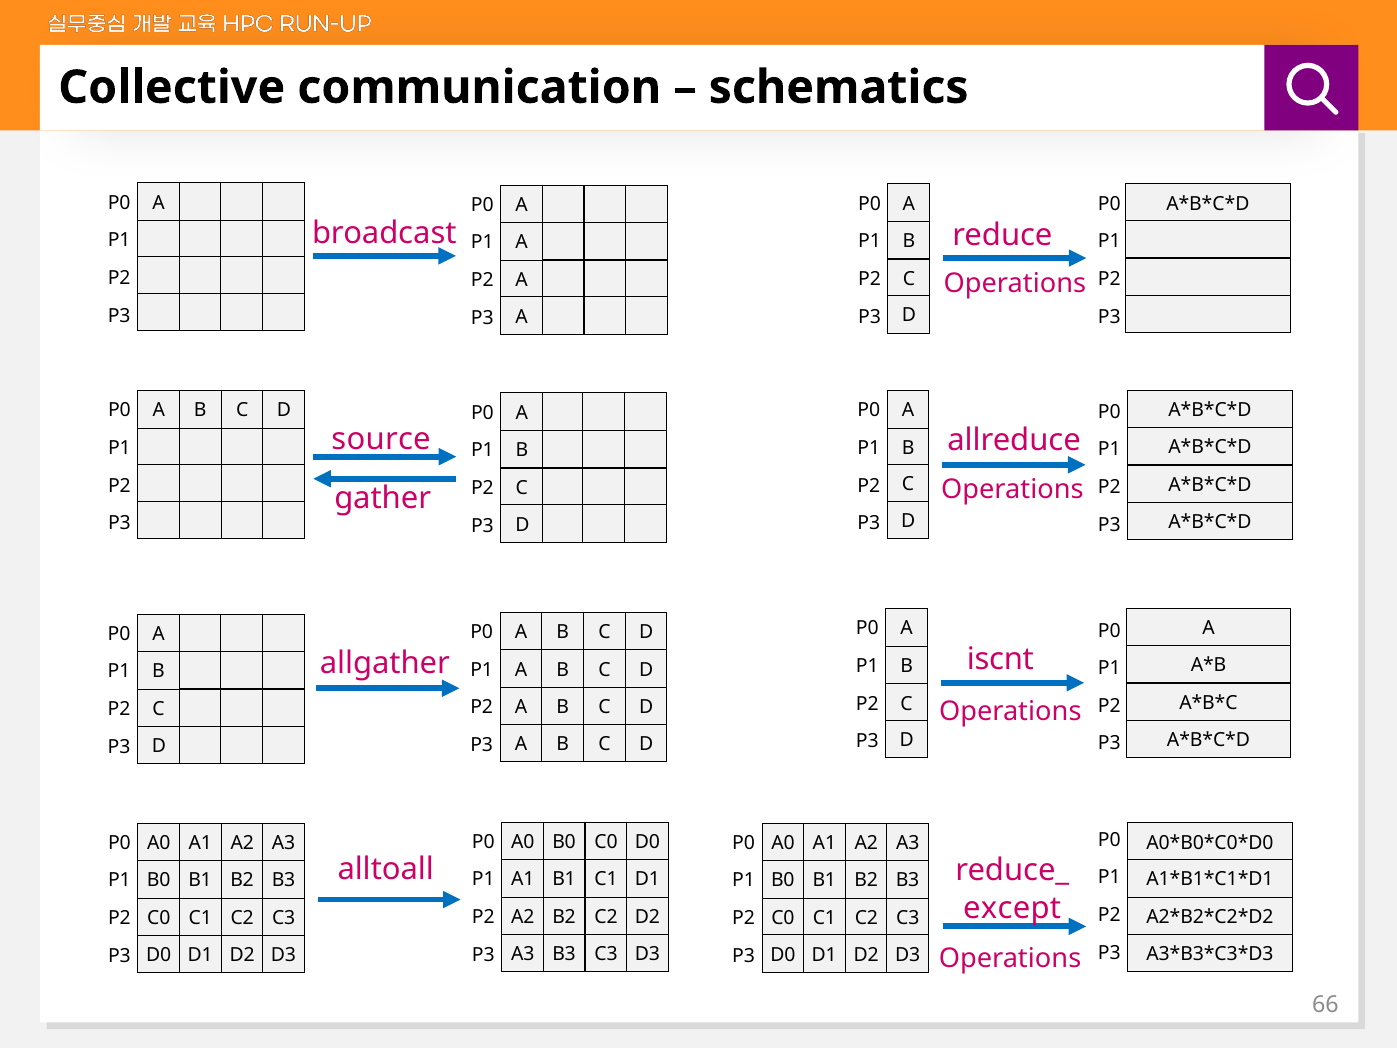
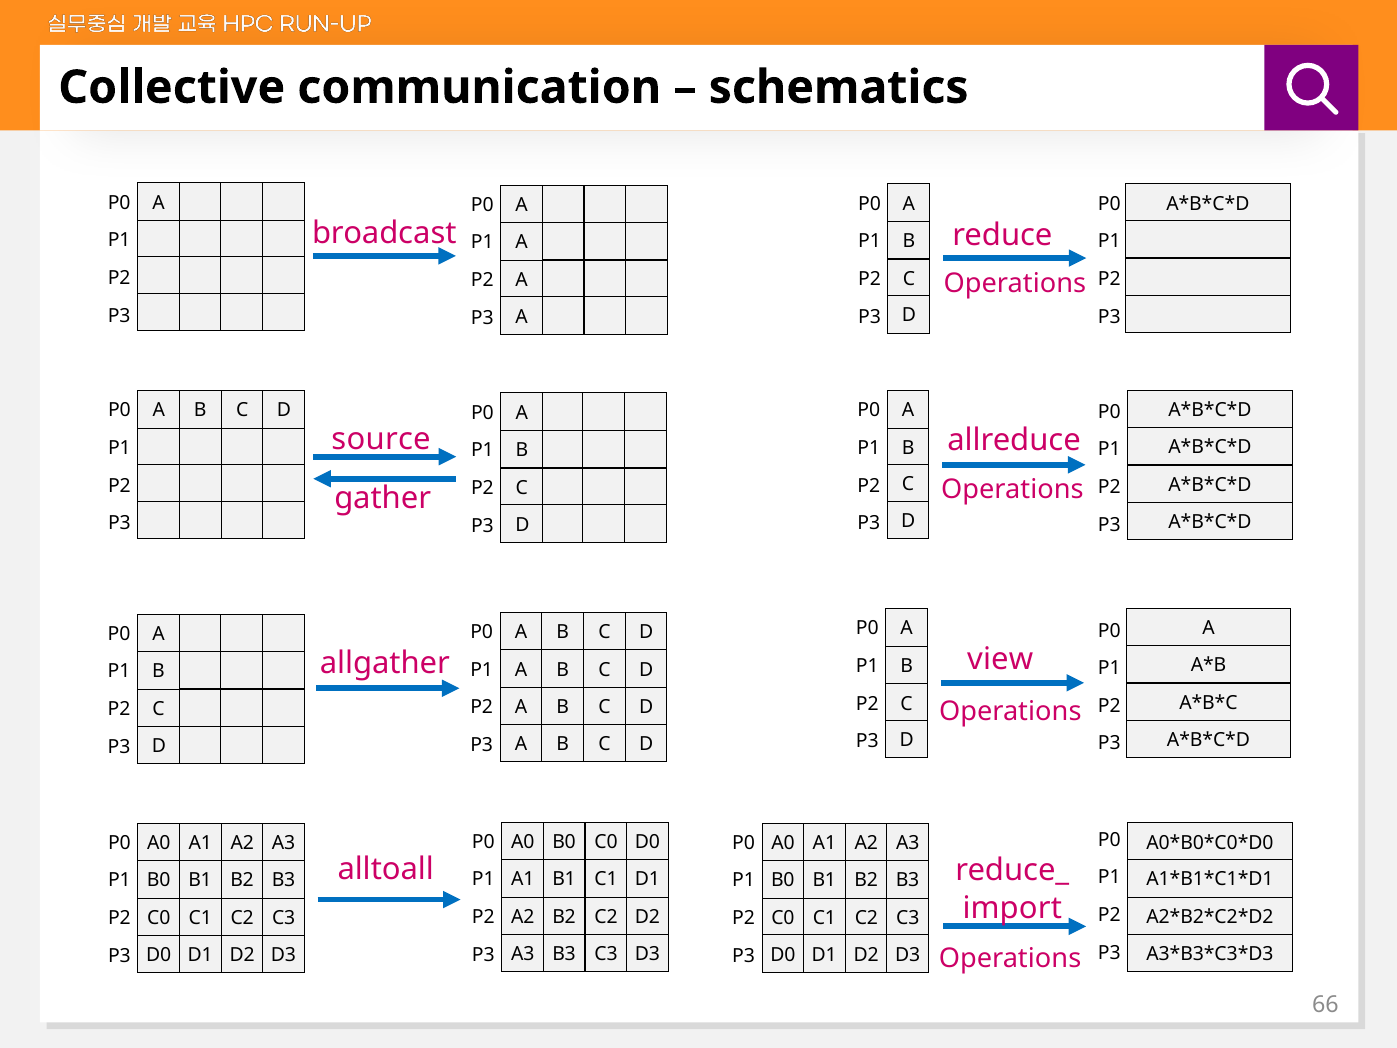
iscnt: iscnt -> view
except: except -> import
